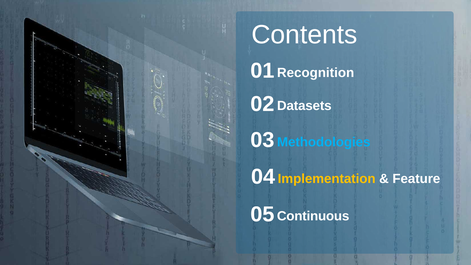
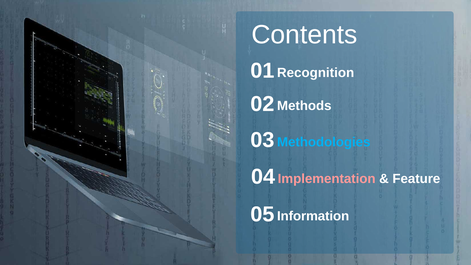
Datasets: Datasets -> Methods
Implementation colour: yellow -> pink
Continuous: Continuous -> Information
